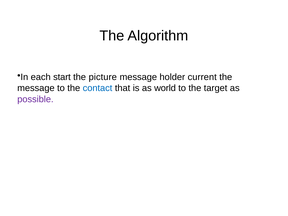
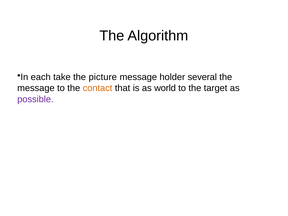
start: start -> take
current: current -> several
contact colour: blue -> orange
